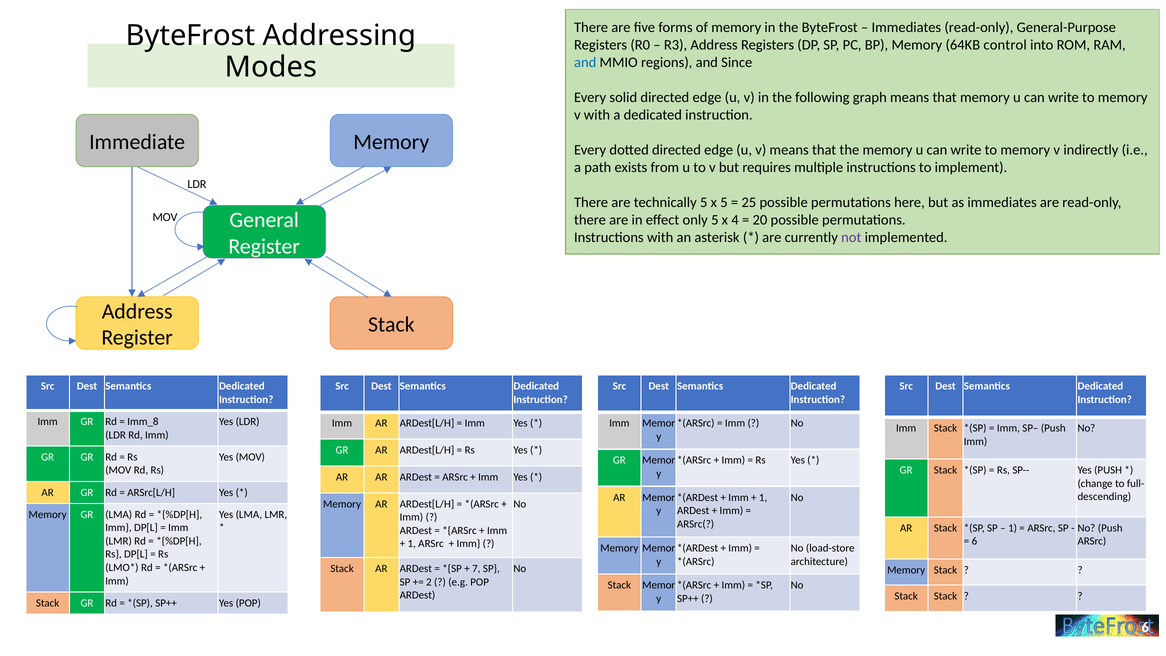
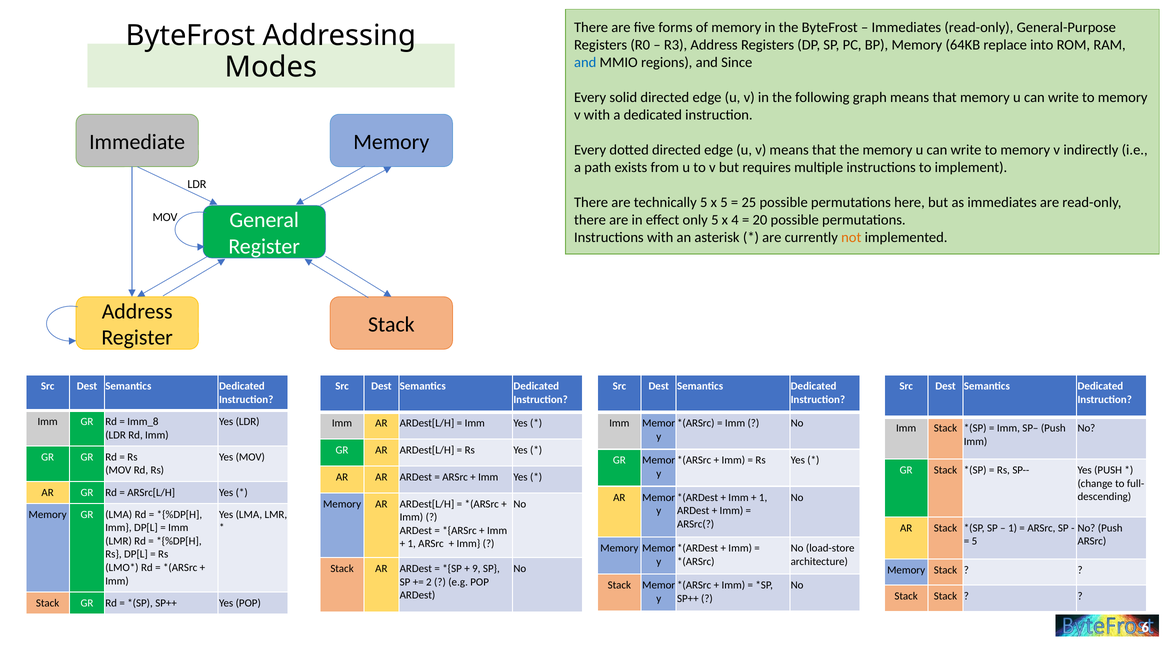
control: control -> replace
not colour: purple -> orange
6 at (974, 541): 6 -> 5
7: 7 -> 9
